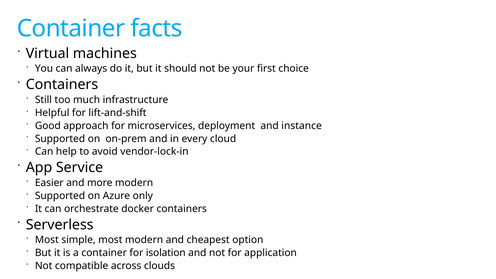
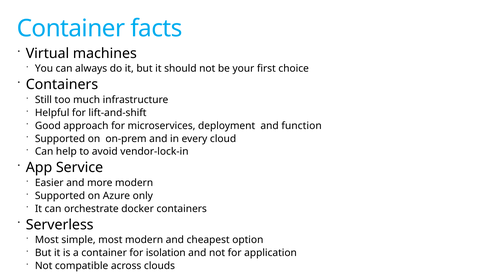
instance: instance -> function
